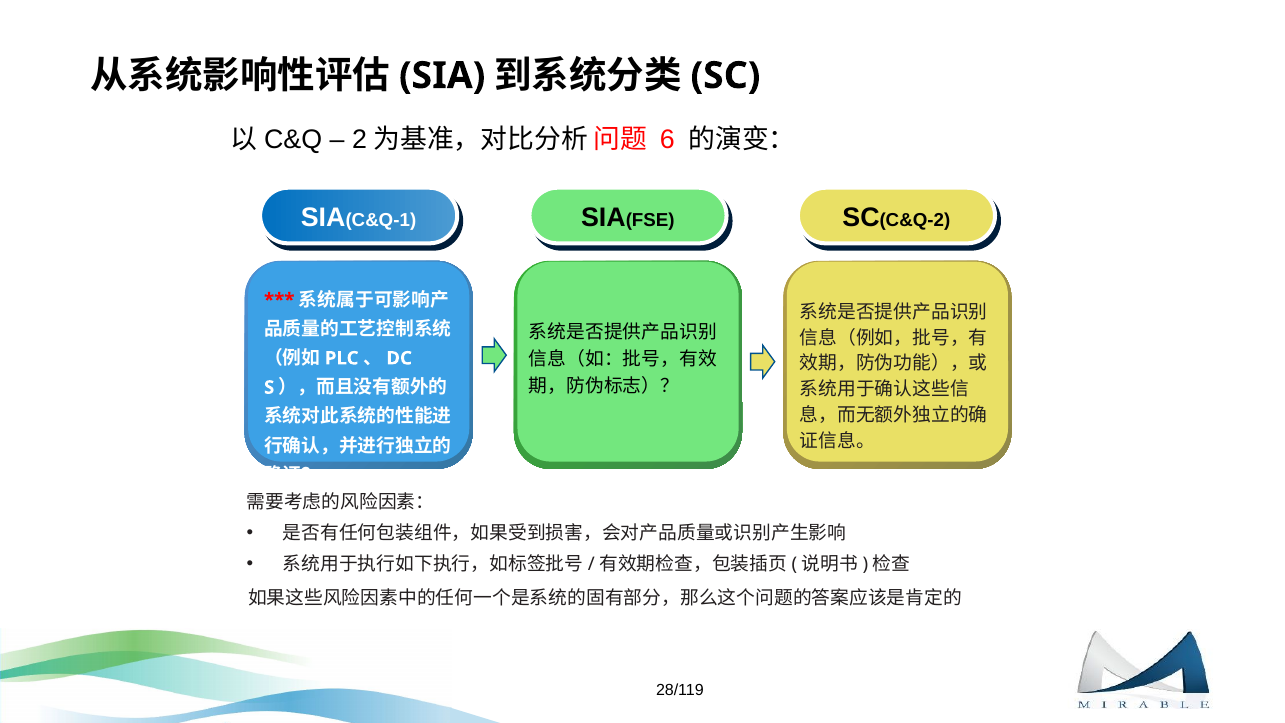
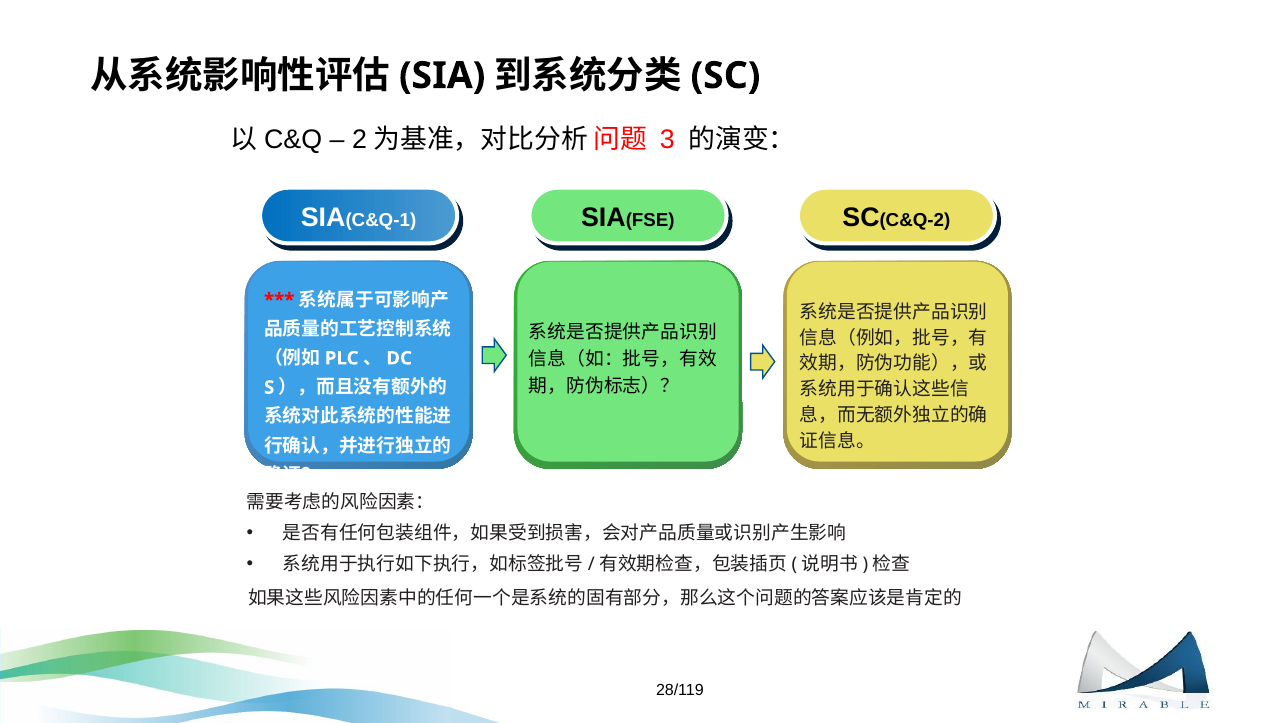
6: 6 -> 3
